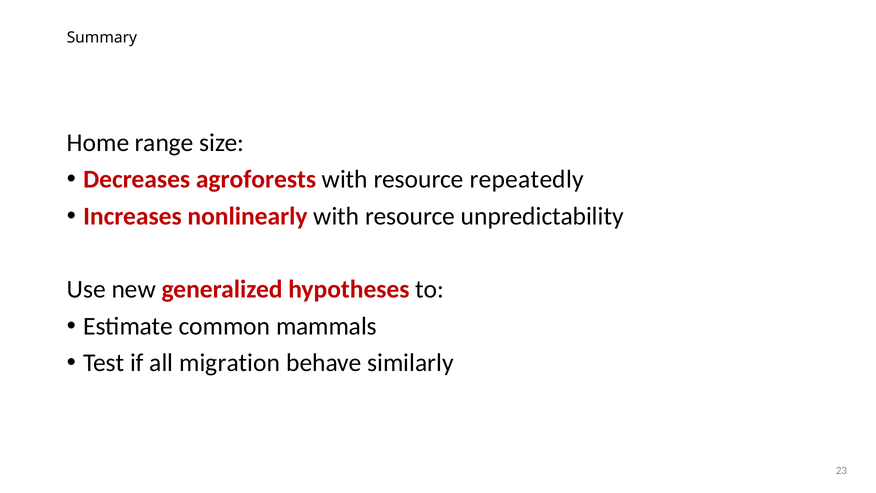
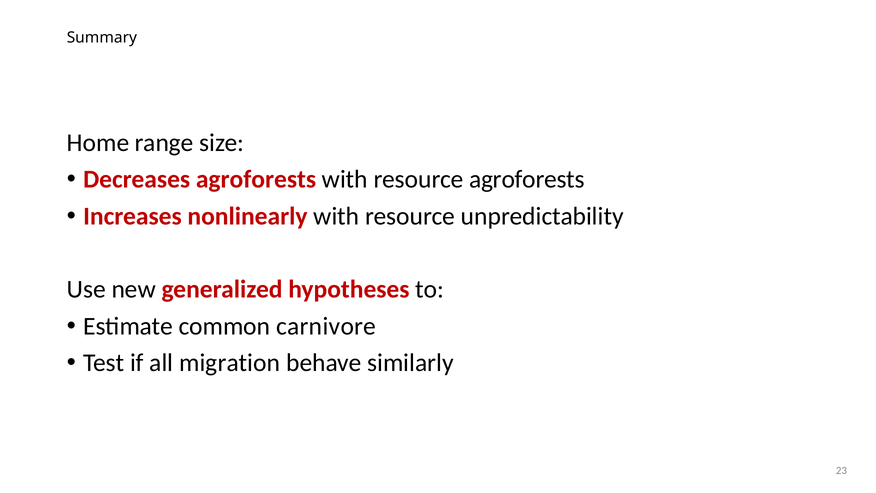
resource repeatedly: repeatedly -> agroforests
mammals: mammals -> carnivore
